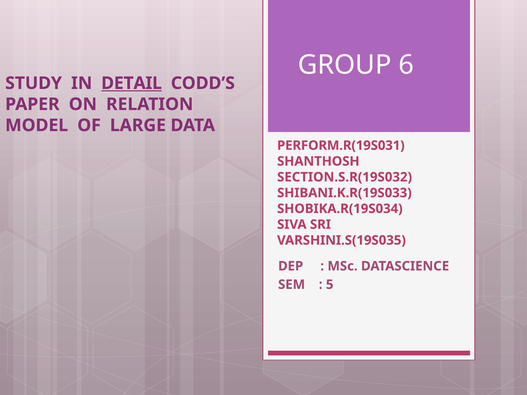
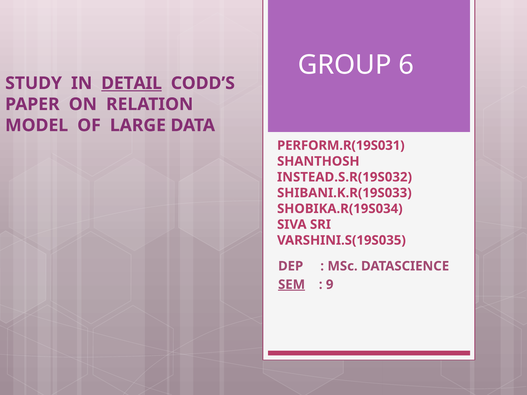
SECTION.S.R(19S032: SECTION.S.R(19S032 -> INSTEAD.S.R(19S032
SEM underline: none -> present
5: 5 -> 9
